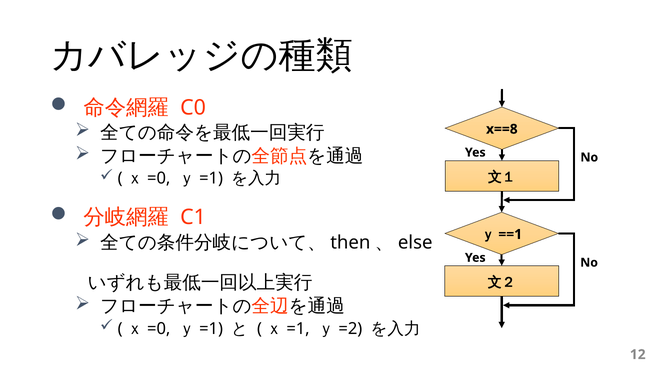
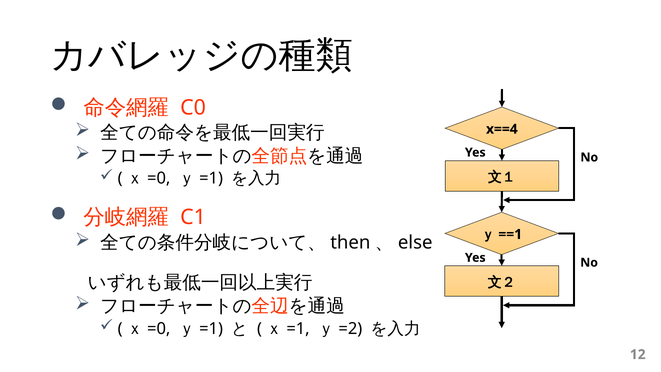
x==8: x==8 -> x==4
